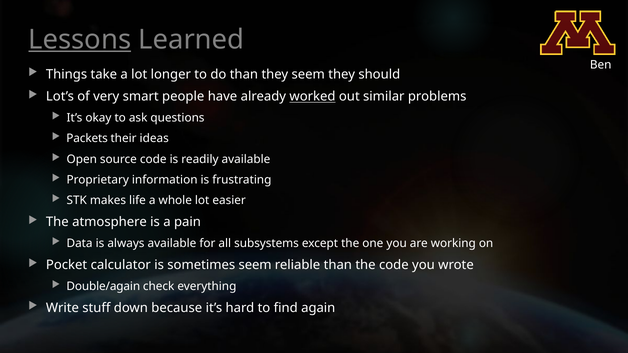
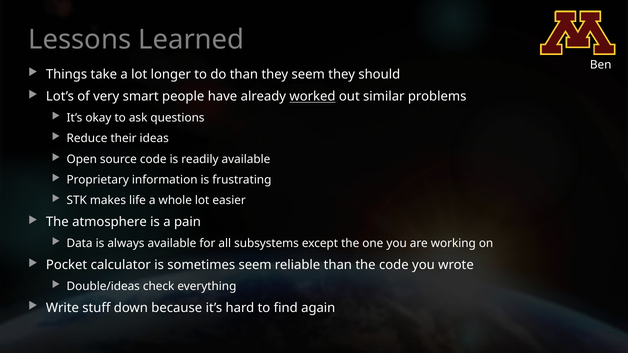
Lessons underline: present -> none
Packets: Packets -> Reduce
Double/again: Double/again -> Double/ideas
